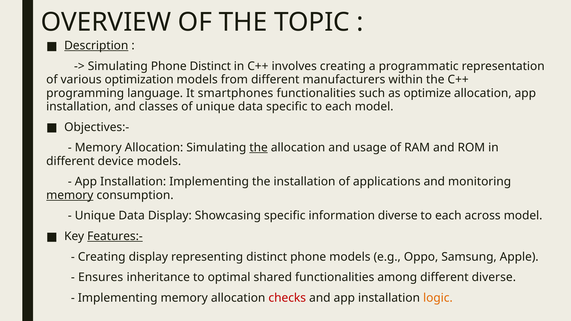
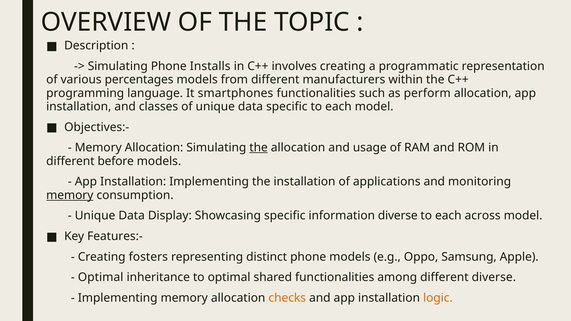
Description underline: present -> none
Phone Distinct: Distinct -> Installs
optimization: optimization -> percentages
optimize: optimize -> perform
device: device -> before
Features:- underline: present -> none
Creating display: display -> fosters
Ensures at (101, 278): Ensures -> Optimal
checks colour: red -> orange
